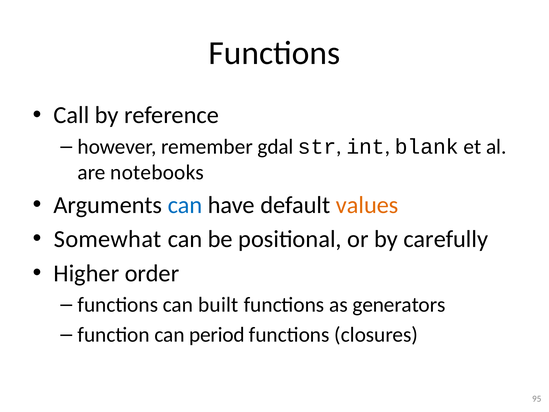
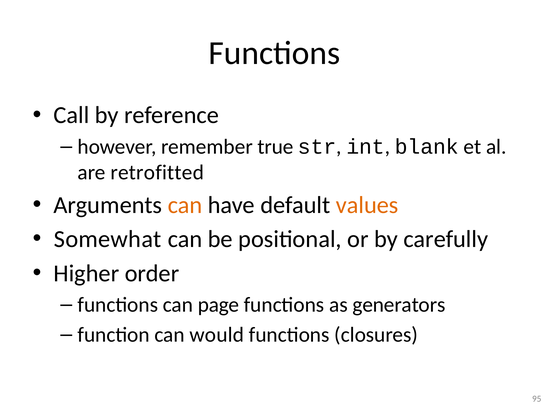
gdal: gdal -> true
notebooks: notebooks -> retrofitted
can at (185, 205) colour: blue -> orange
built: built -> page
period: period -> would
